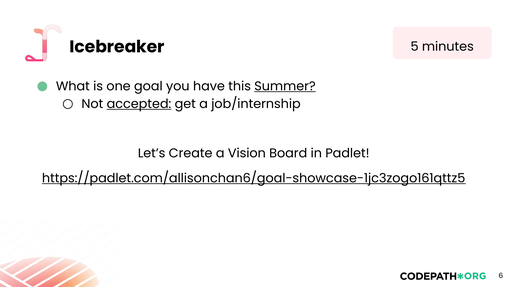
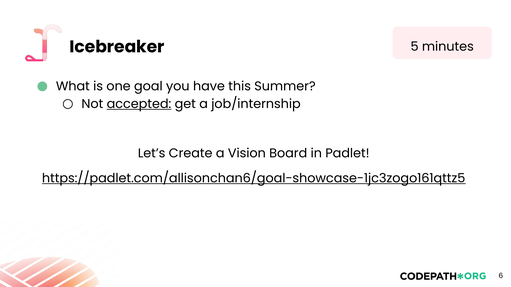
Summer underline: present -> none
